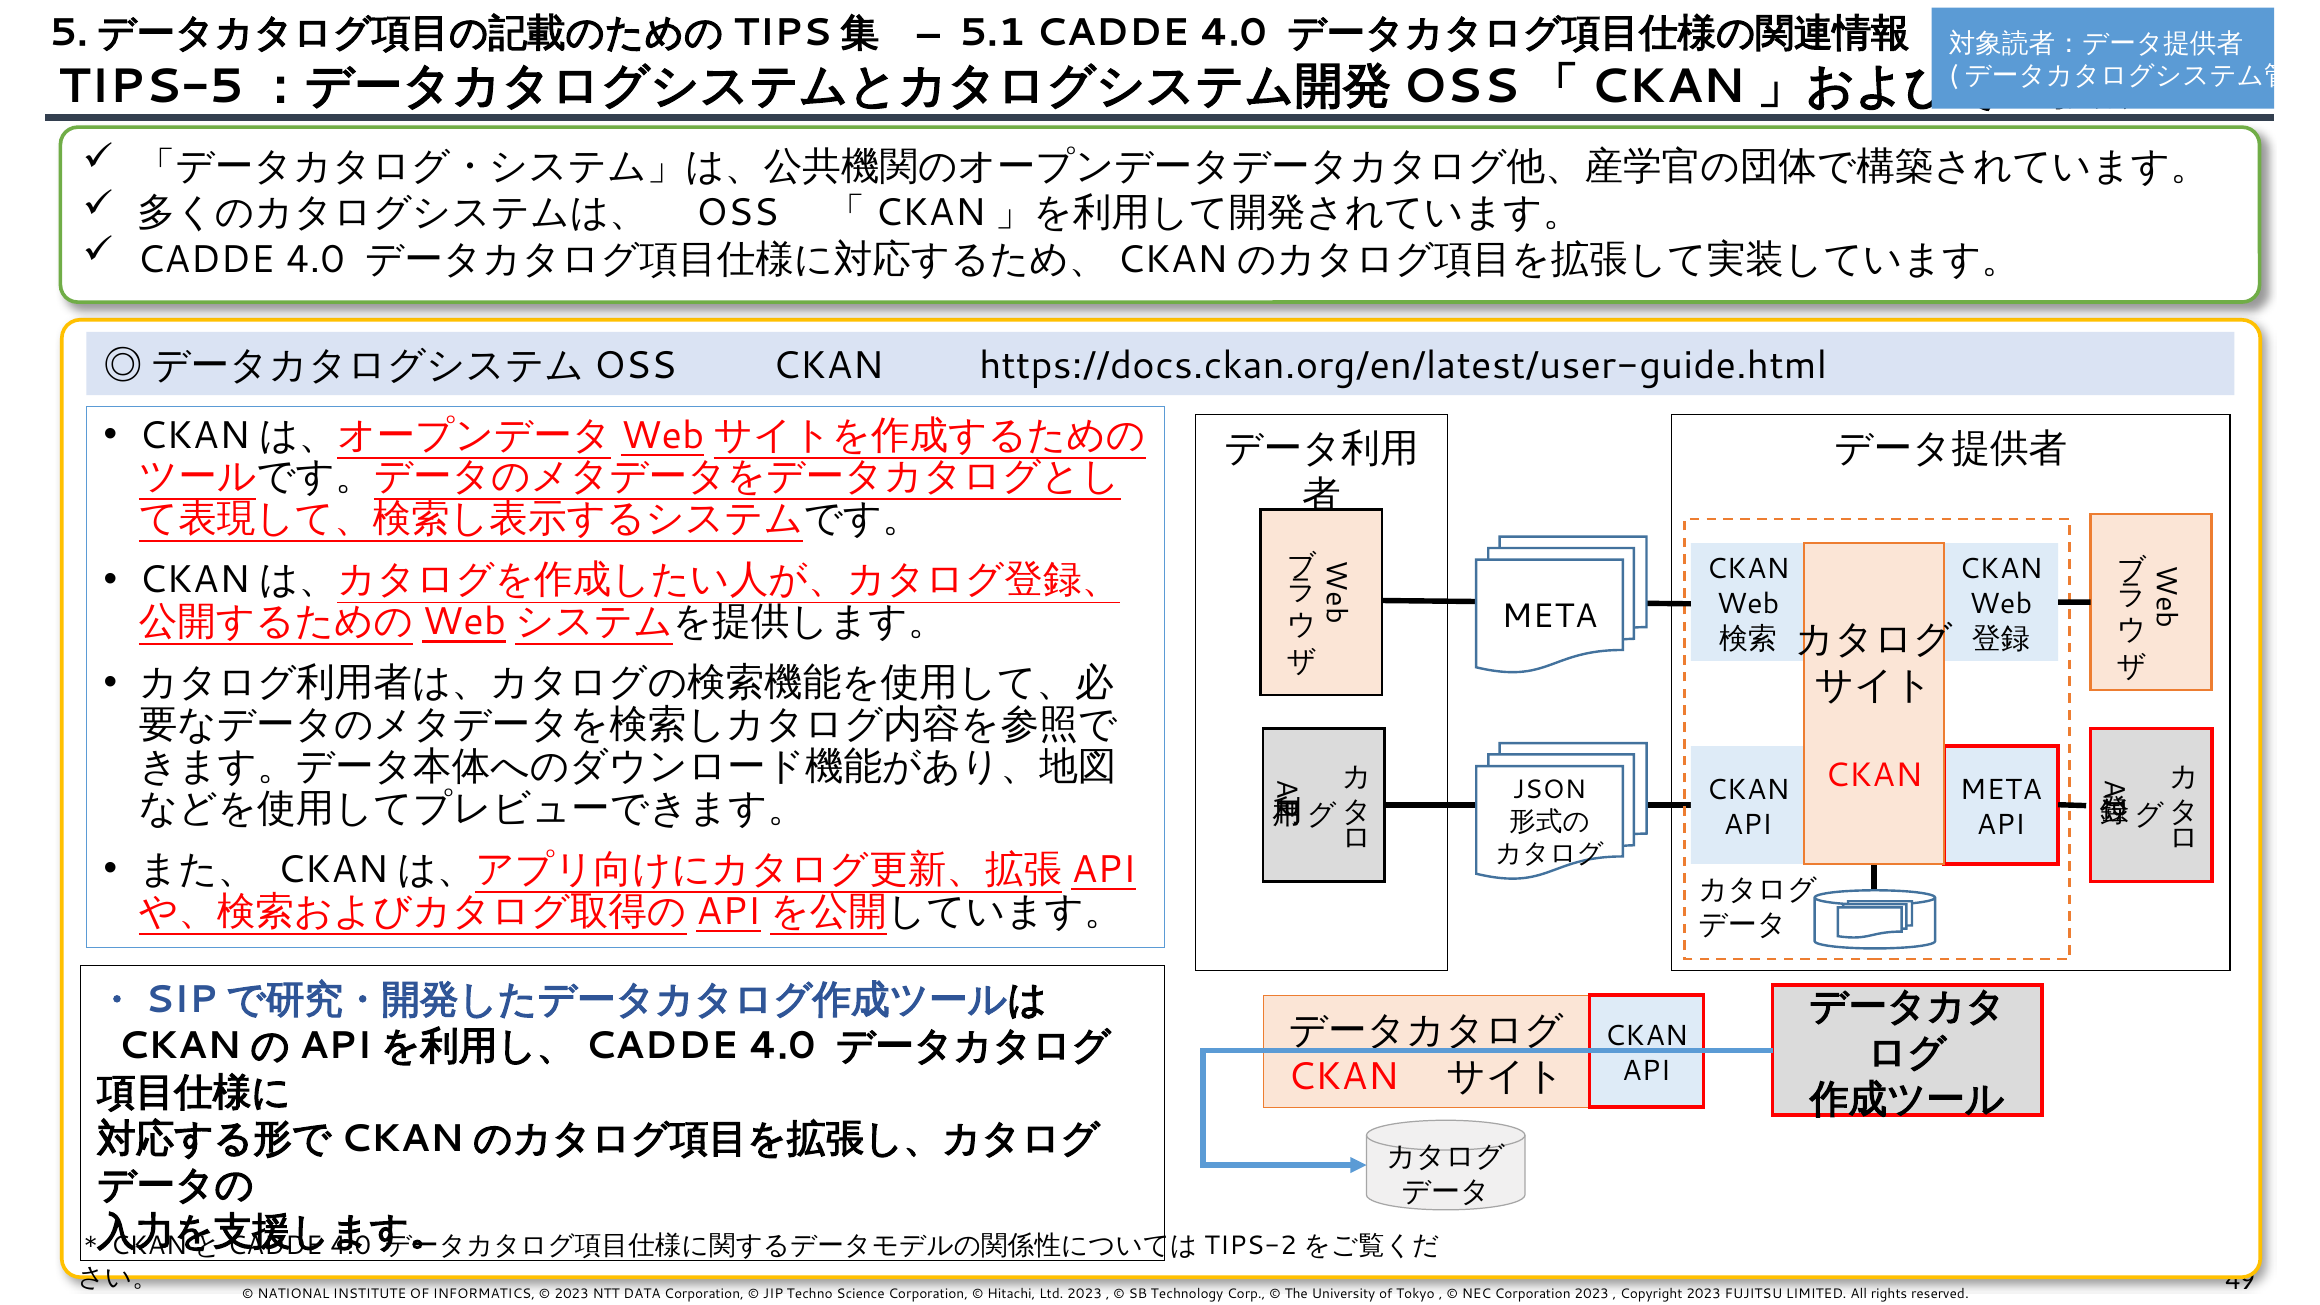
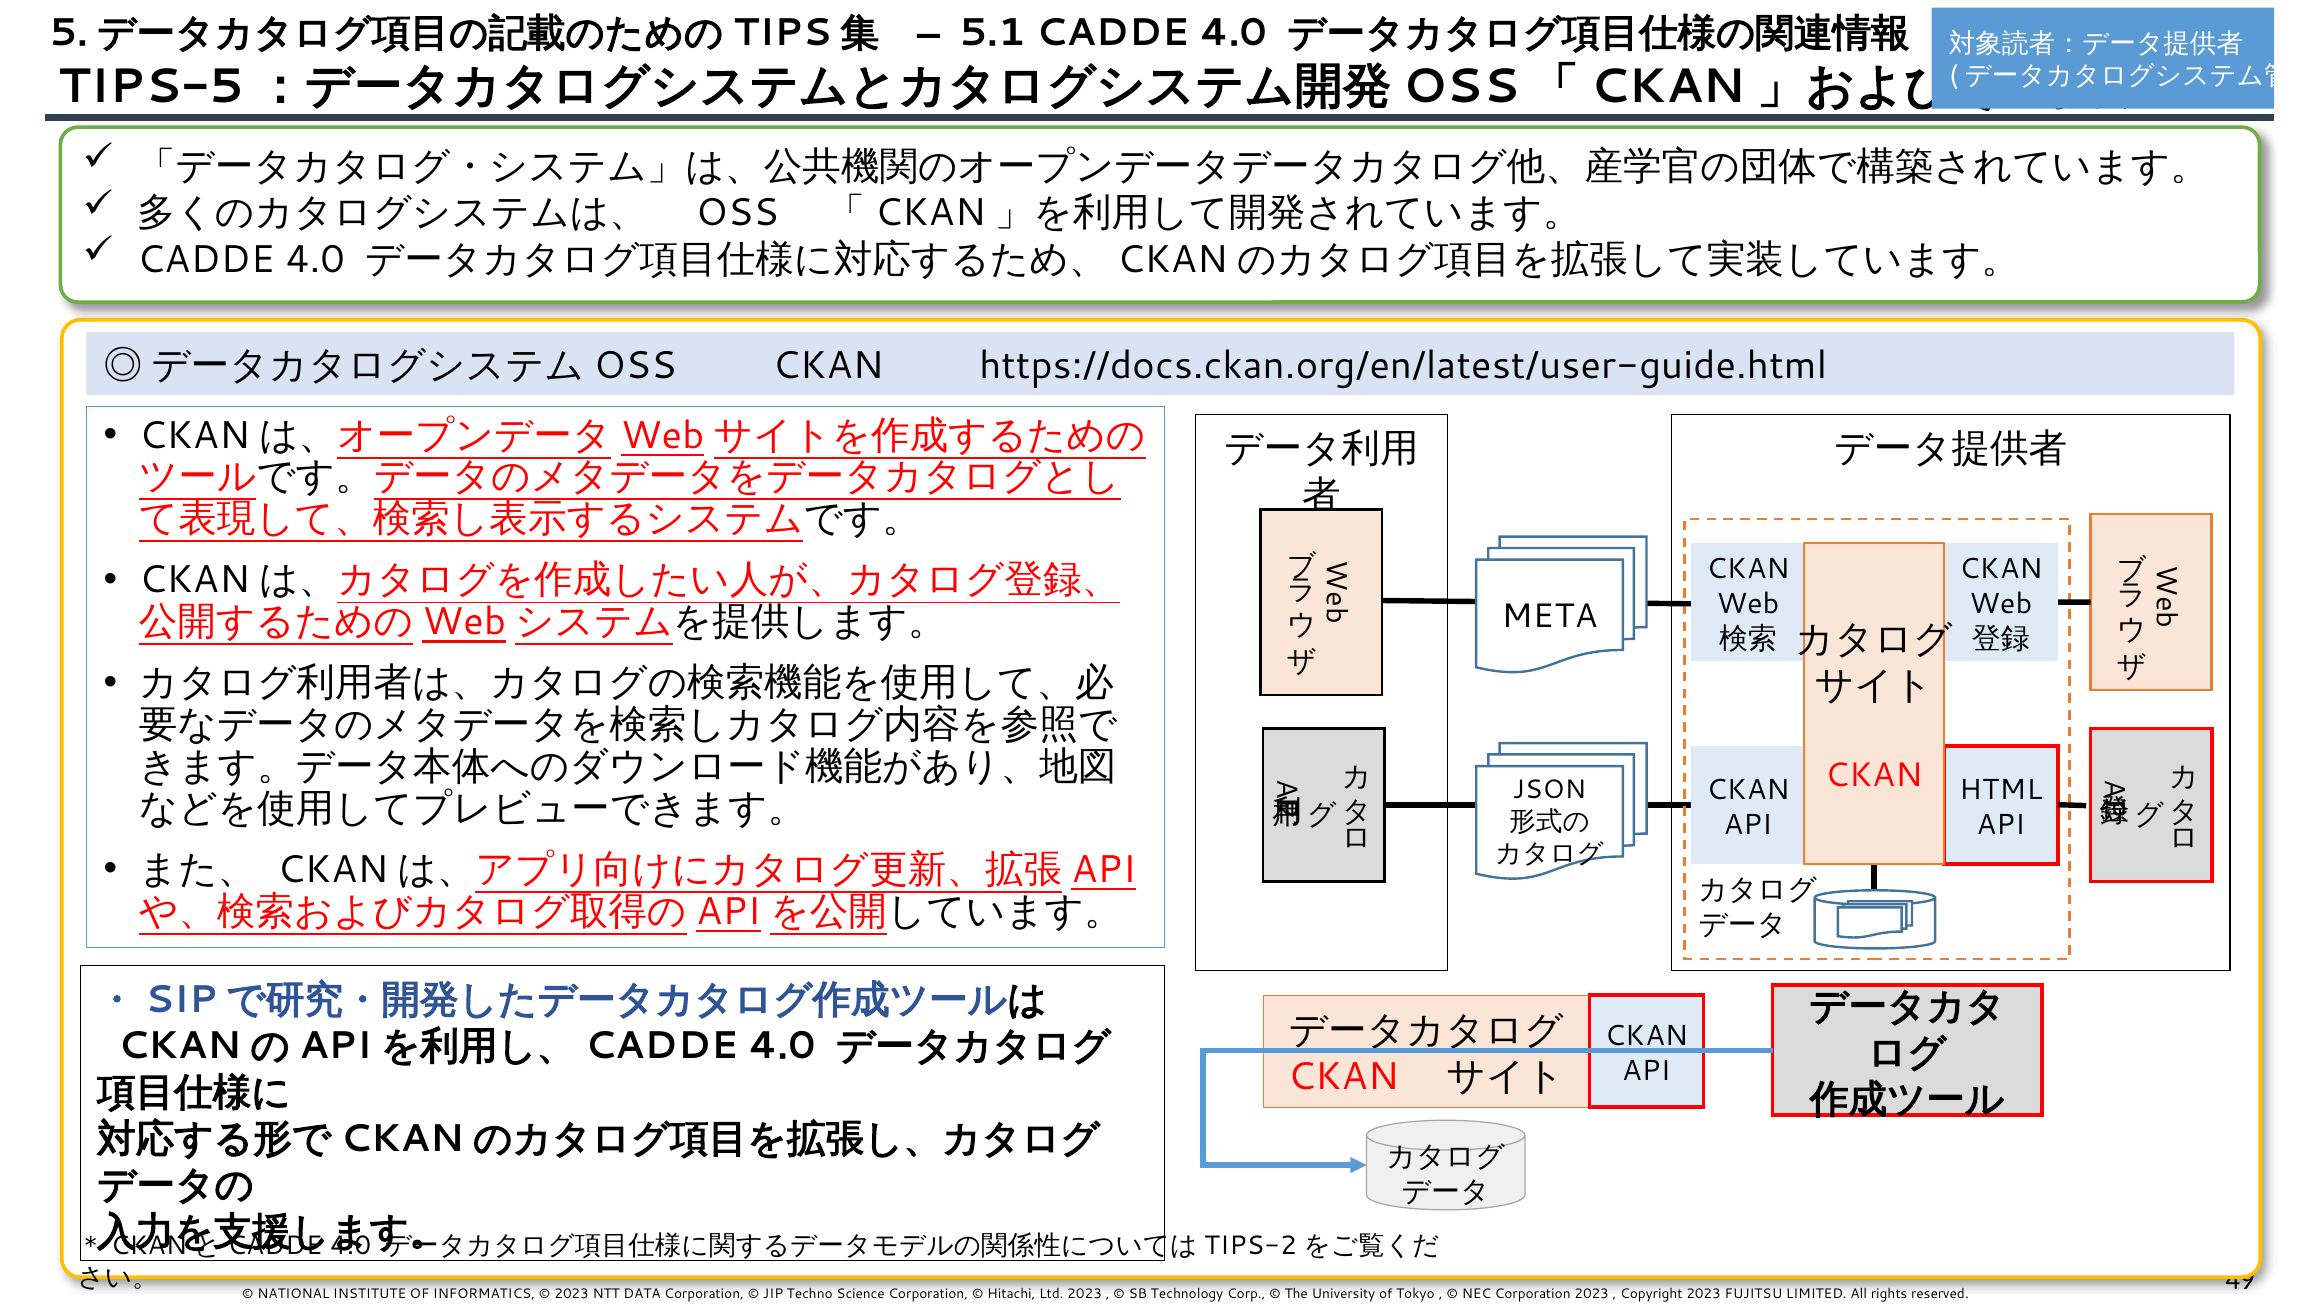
META at (2001, 790): META -> HTML
